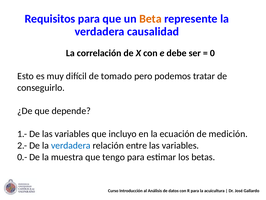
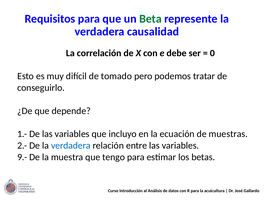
Beta colour: orange -> green
medición: medición -> muestras
0.-: 0.- -> 9.-
